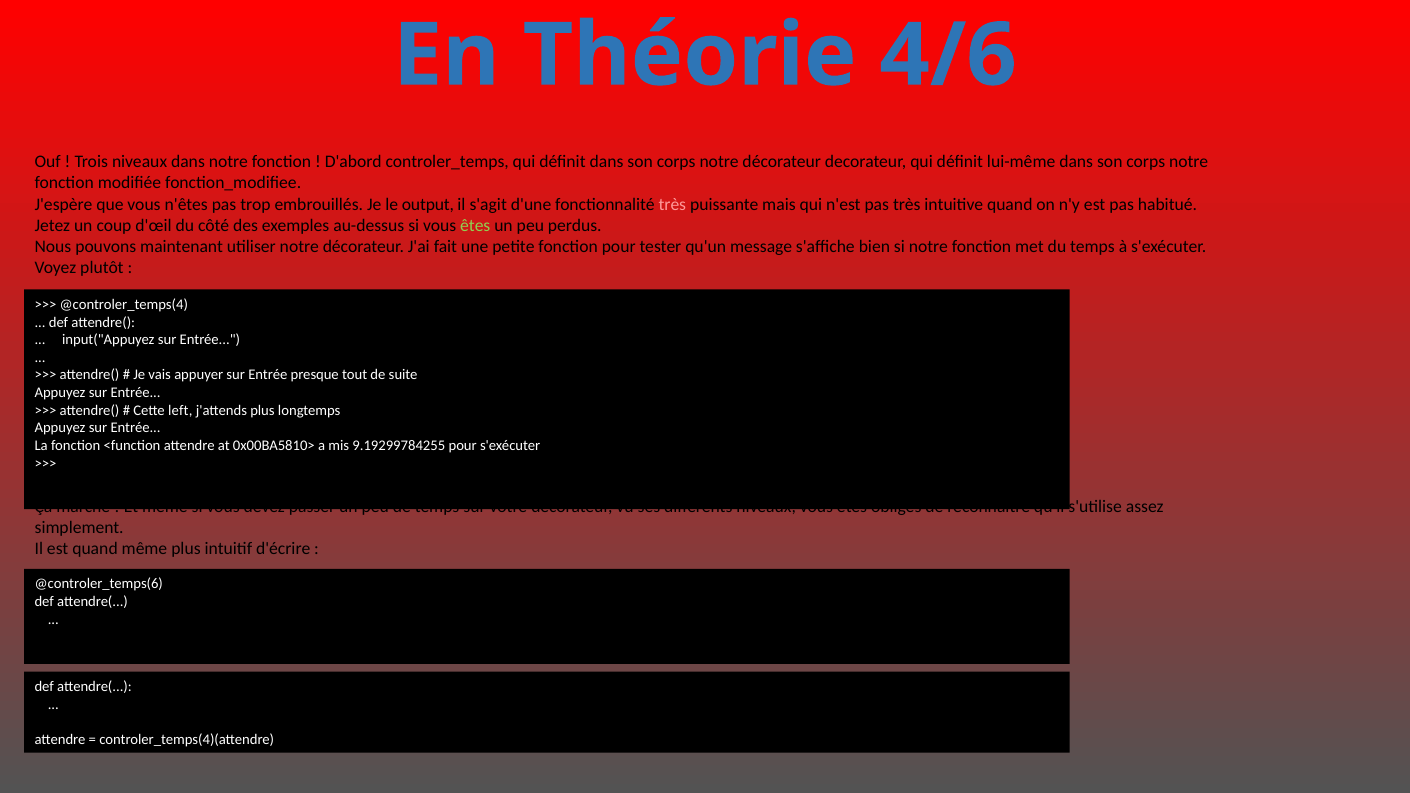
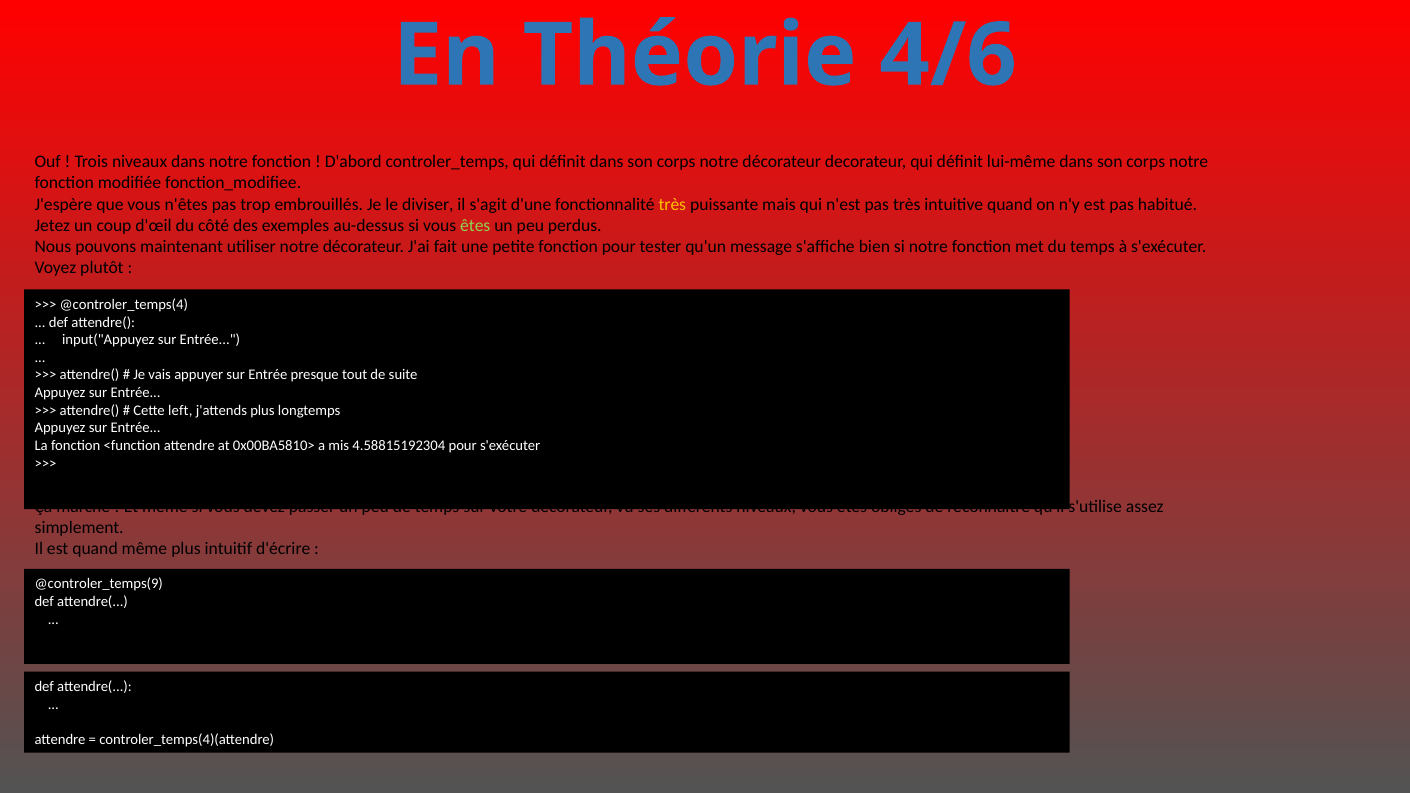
output: output -> diviser
très at (672, 204) colour: pink -> yellow
9.19299784255: 9.19299784255 -> 4.58815192304
@controler_temps(6: @controler_temps(6 -> @controler_temps(9
